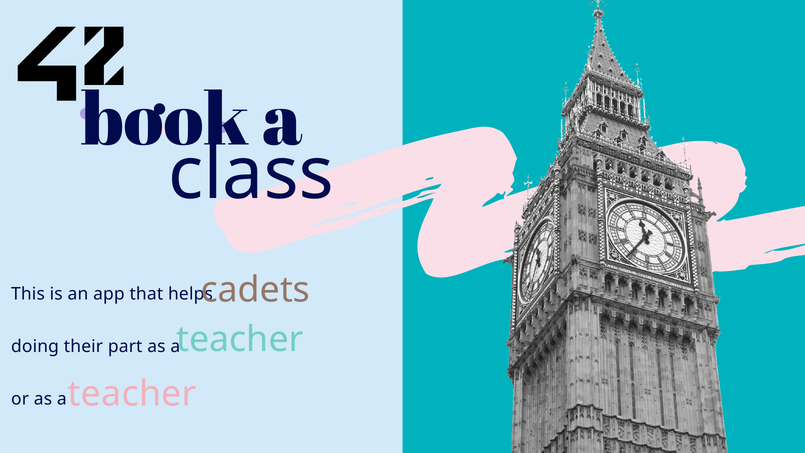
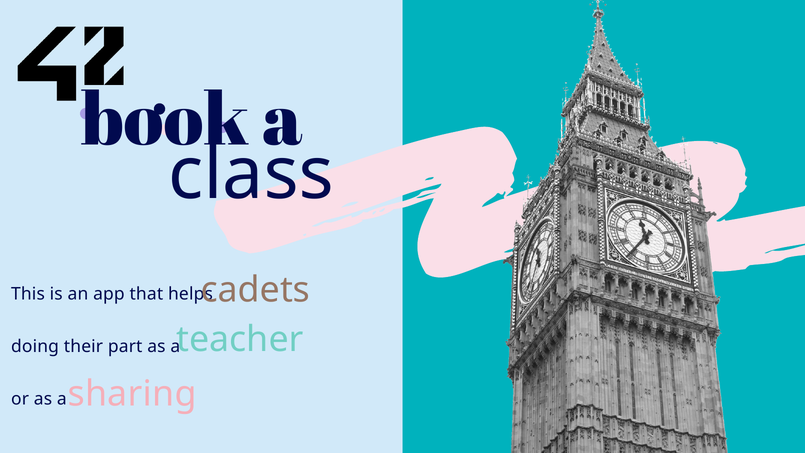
teacher at (132, 394): teacher -> sharing
